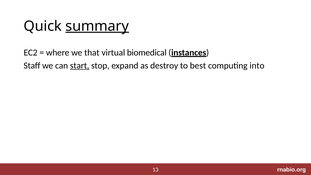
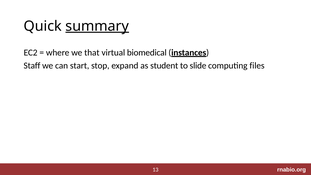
start underline: present -> none
destroy: destroy -> student
best: best -> slide
into: into -> files
